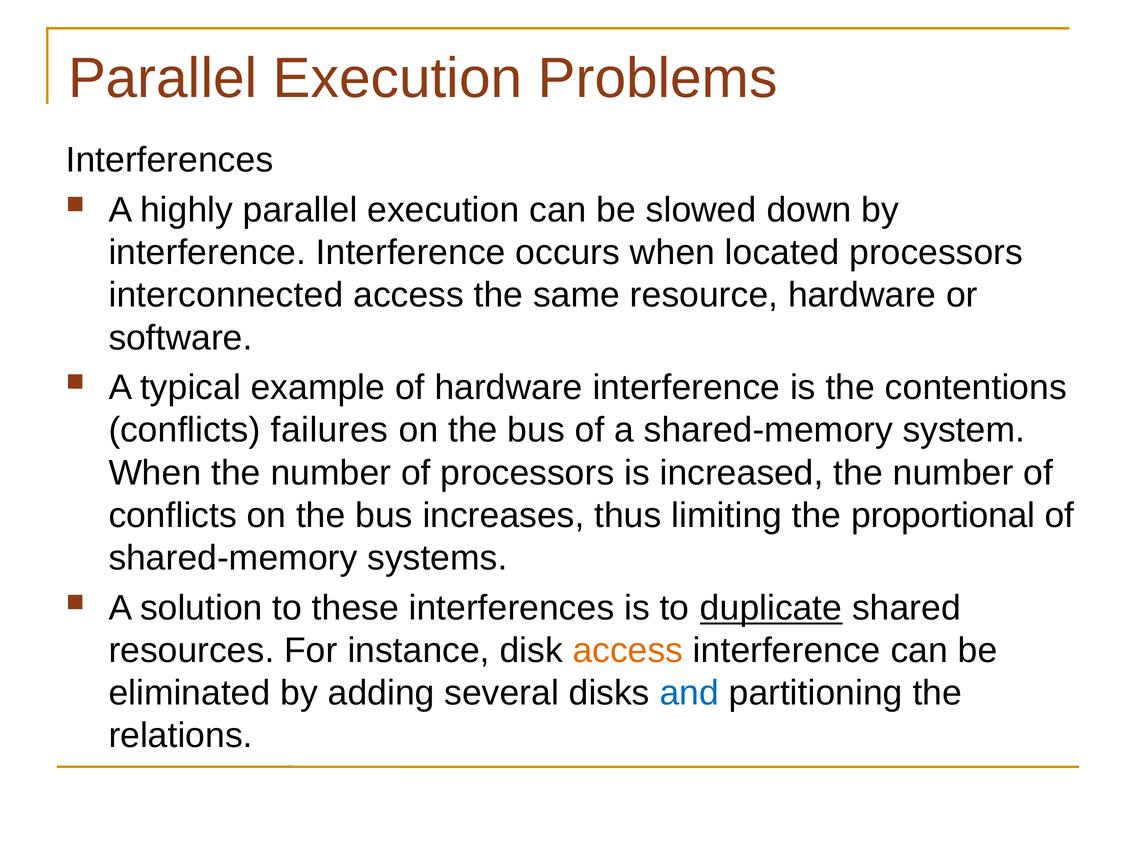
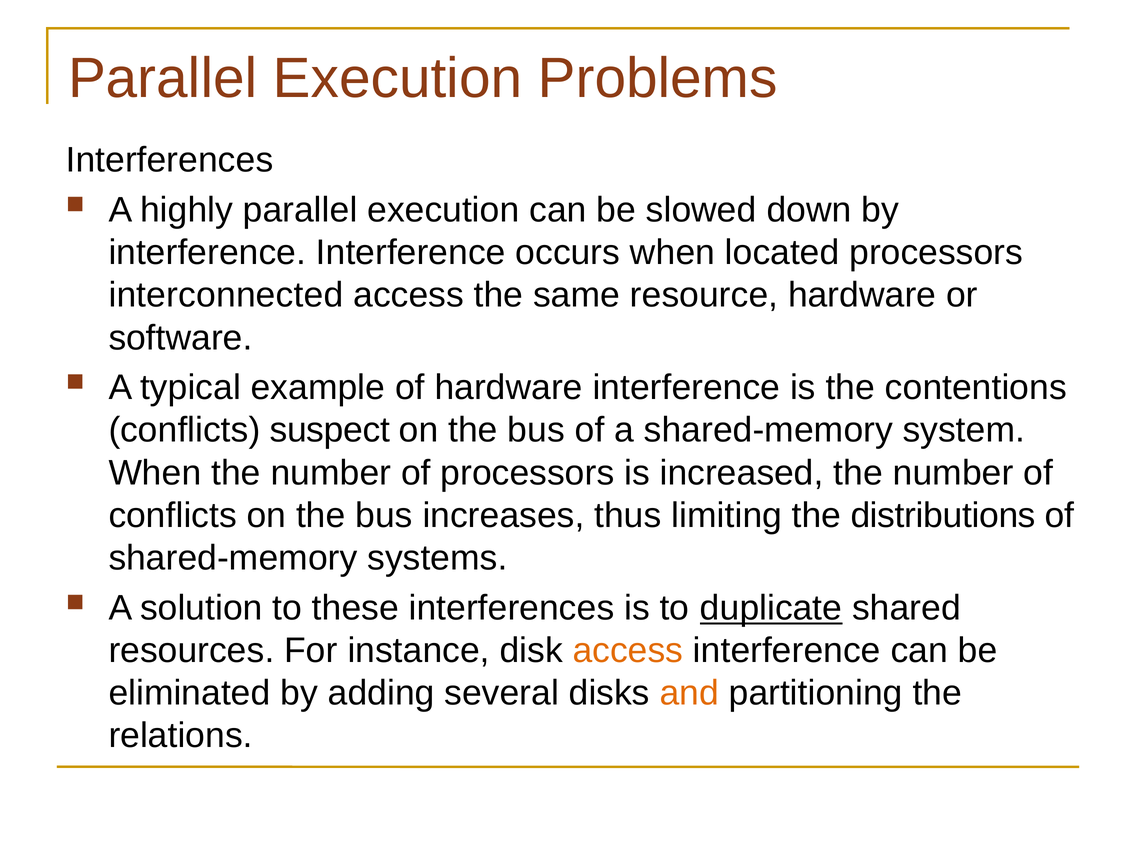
failures: failures -> suspect
proportional: proportional -> distributions
and colour: blue -> orange
